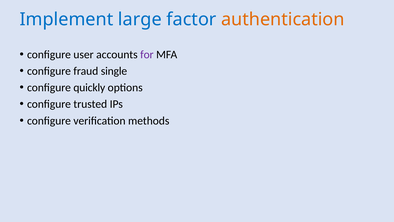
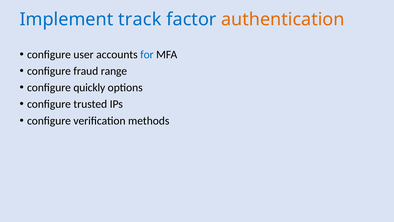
large: large -> track
for colour: purple -> blue
single: single -> range
